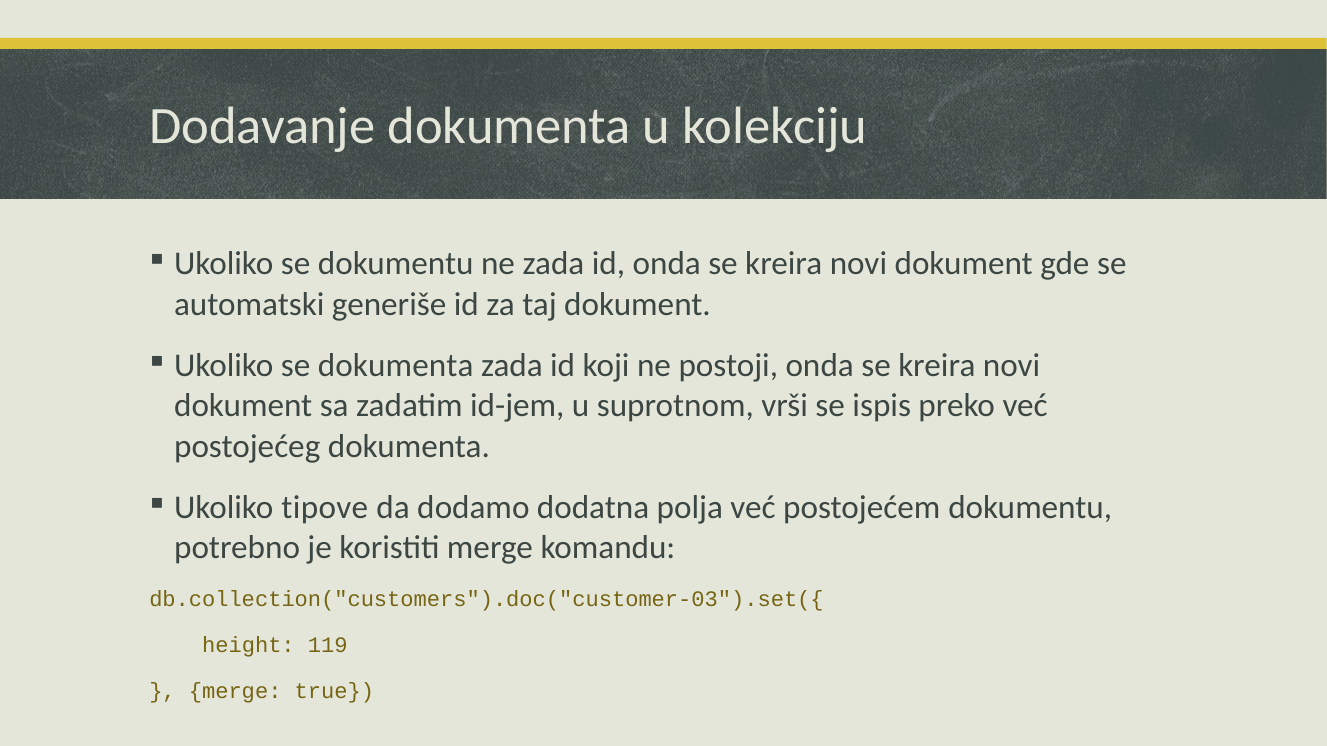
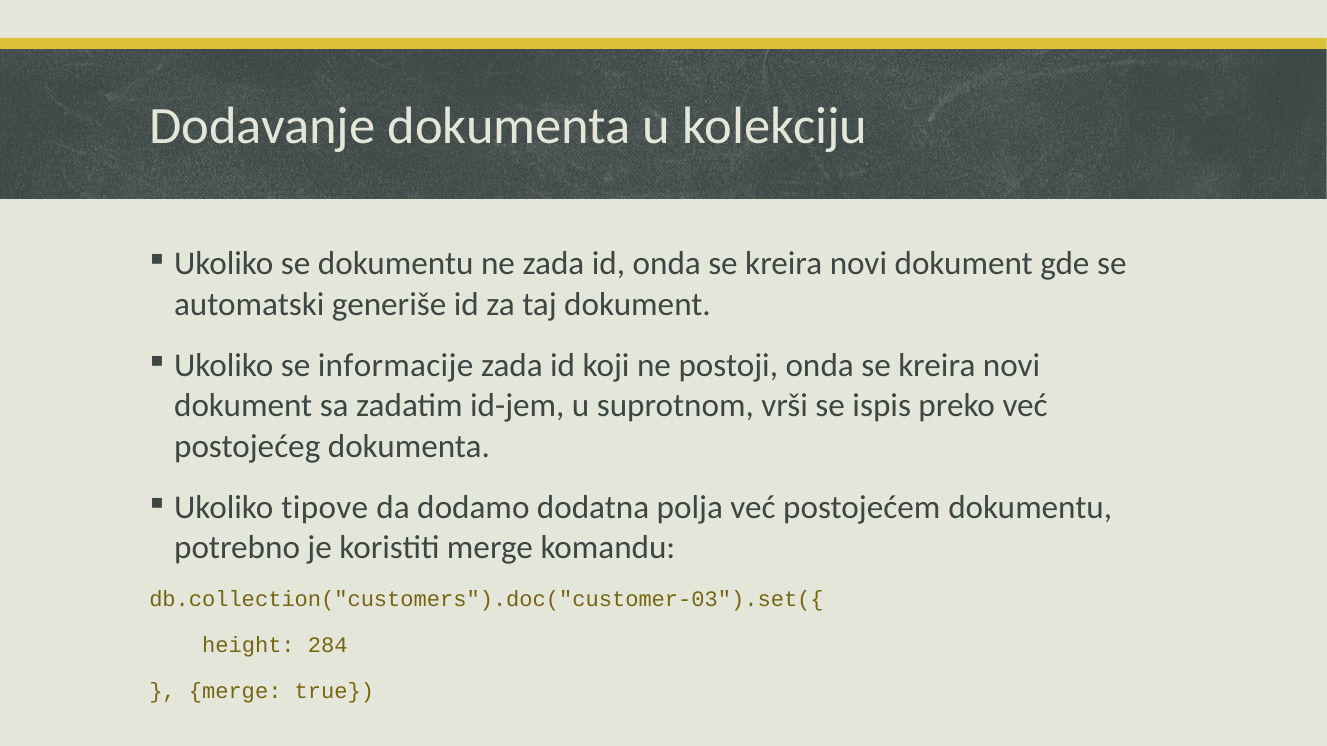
se dokumenta: dokumenta -> informacije
119: 119 -> 284
